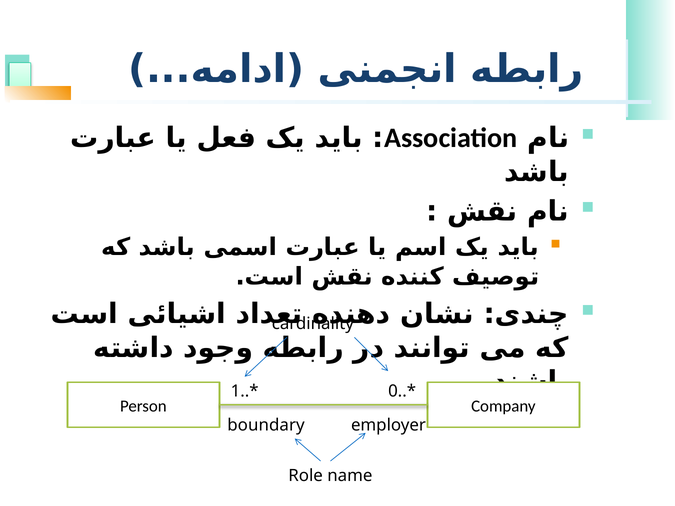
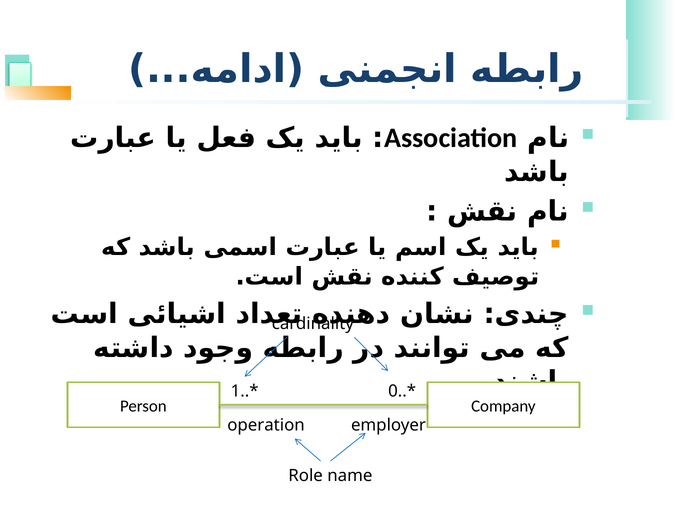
boundary: boundary -> operation
